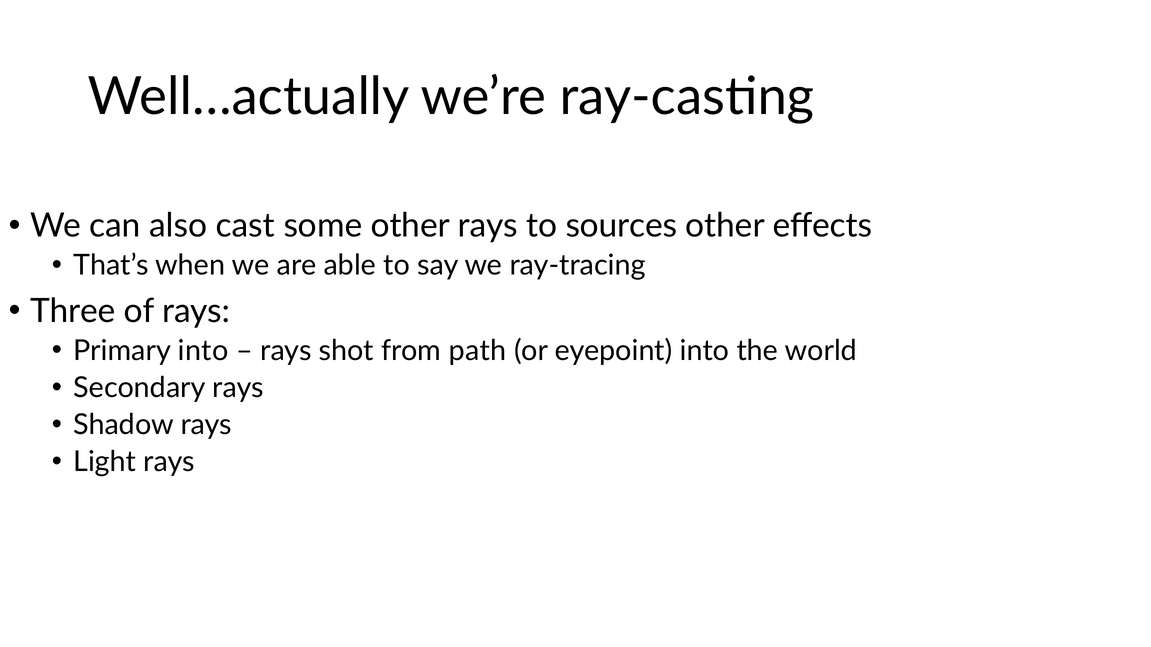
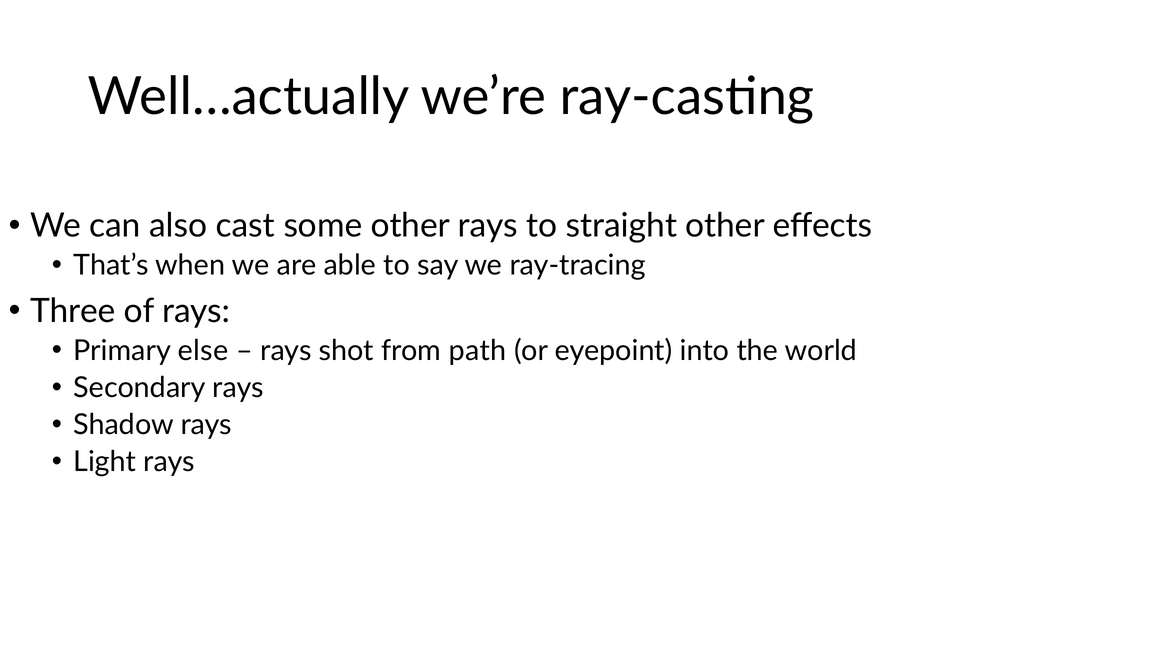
sources: sources -> straight
Primary into: into -> else
